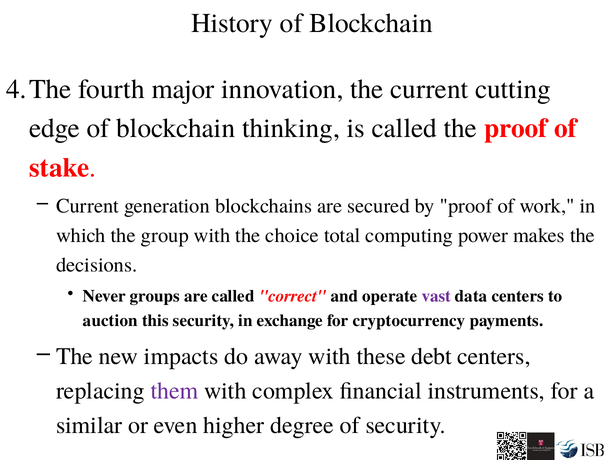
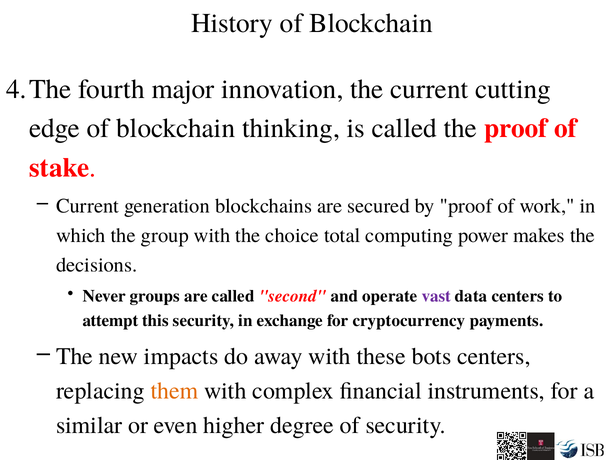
correct: correct -> second
auction: auction -> attempt
debt: debt -> bots
them colour: purple -> orange
